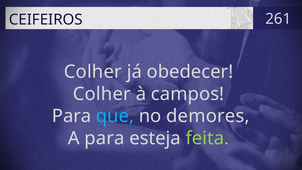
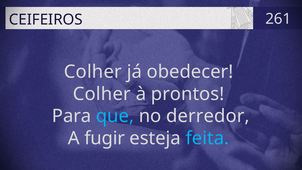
campos: campos -> prontos
demores: demores -> derredor
A para: para -> fugir
feita colour: light green -> light blue
